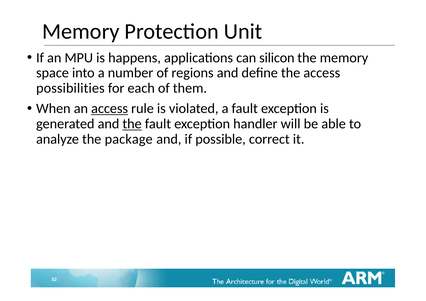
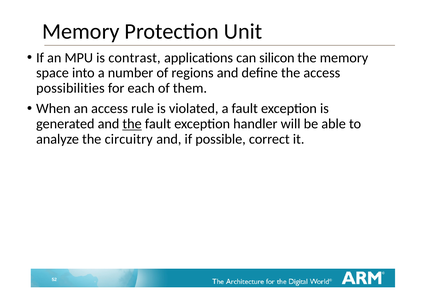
happens: happens -> contrast
access at (110, 109) underline: present -> none
package: package -> circuitry
